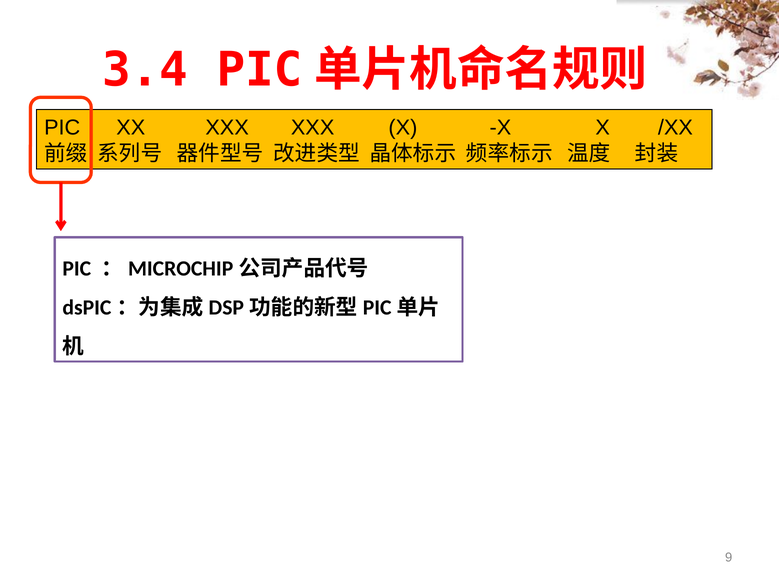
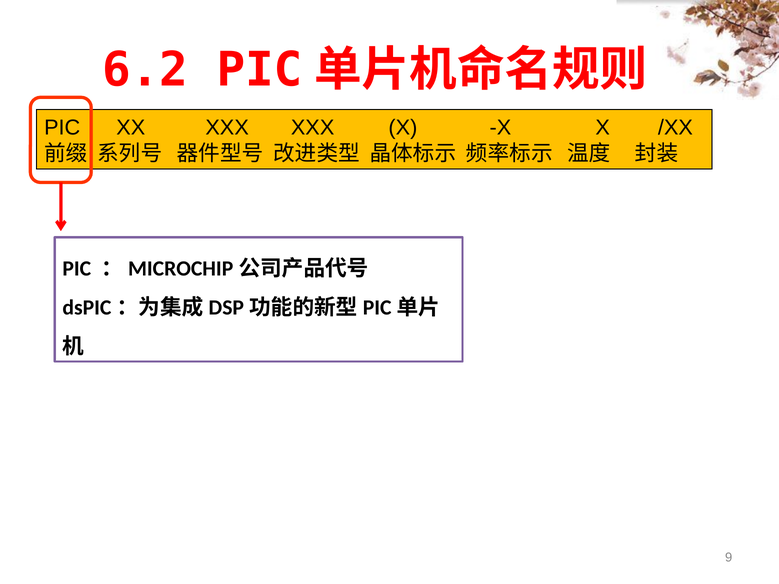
3.4: 3.4 -> 6.2
